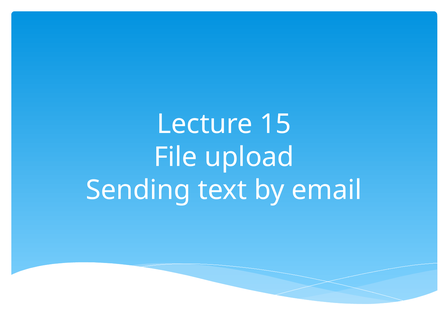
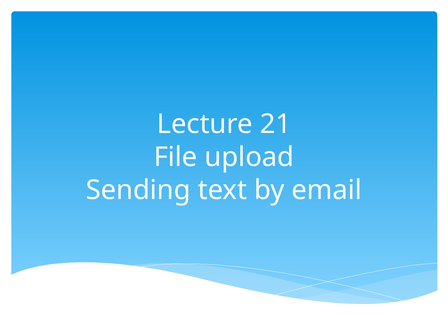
15: 15 -> 21
